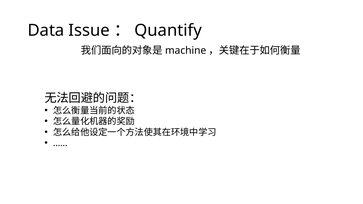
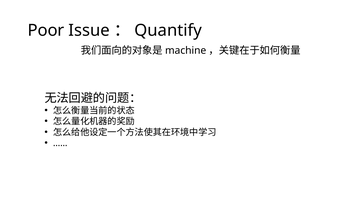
Data: Data -> Poor
